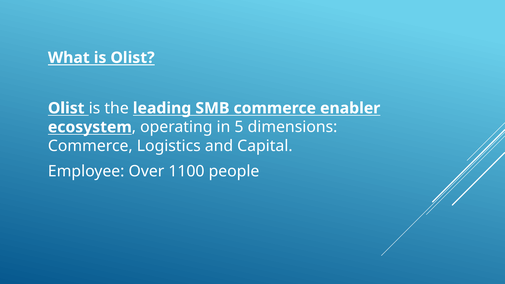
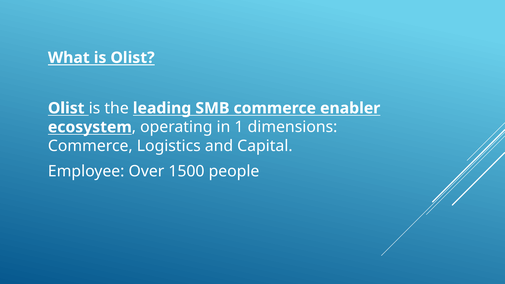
5: 5 -> 1
1100: 1100 -> 1500
